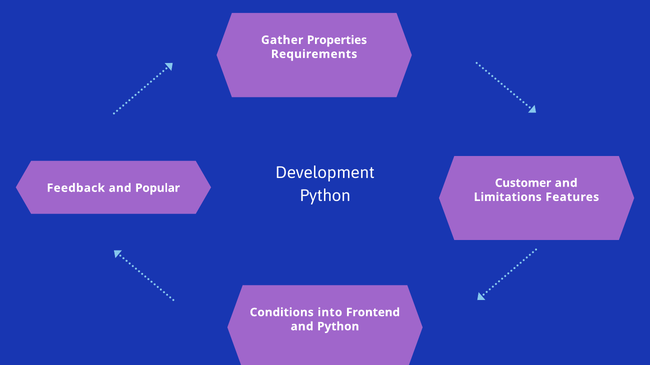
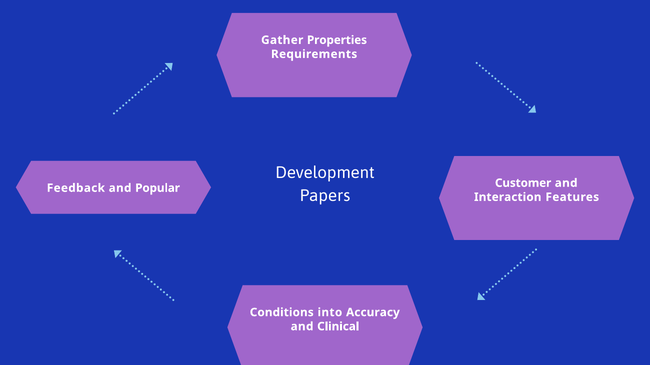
Python at (325, 196): Python -> Papers
Limitations: Limitations -> Interaction
Frontend: Frontend -> Accuracy
and Python: Python -> Clinical
